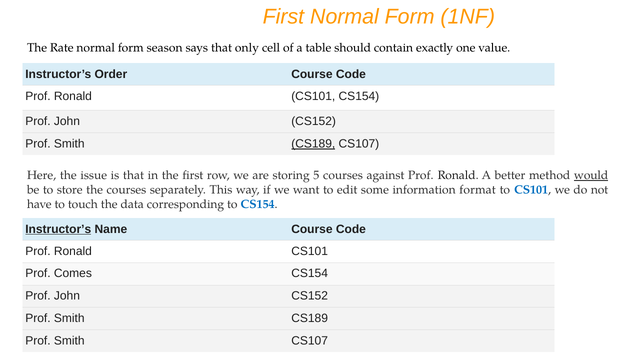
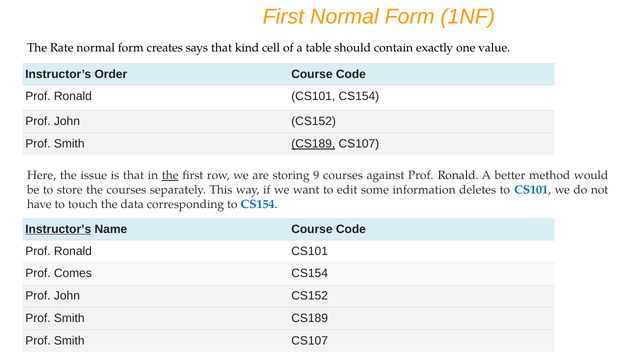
season: season -> creates
only: only -> kind
the at (170, 175) underline: none -> present
5: 5 -> 9
would underline: present -> none
format: format -> deletes
